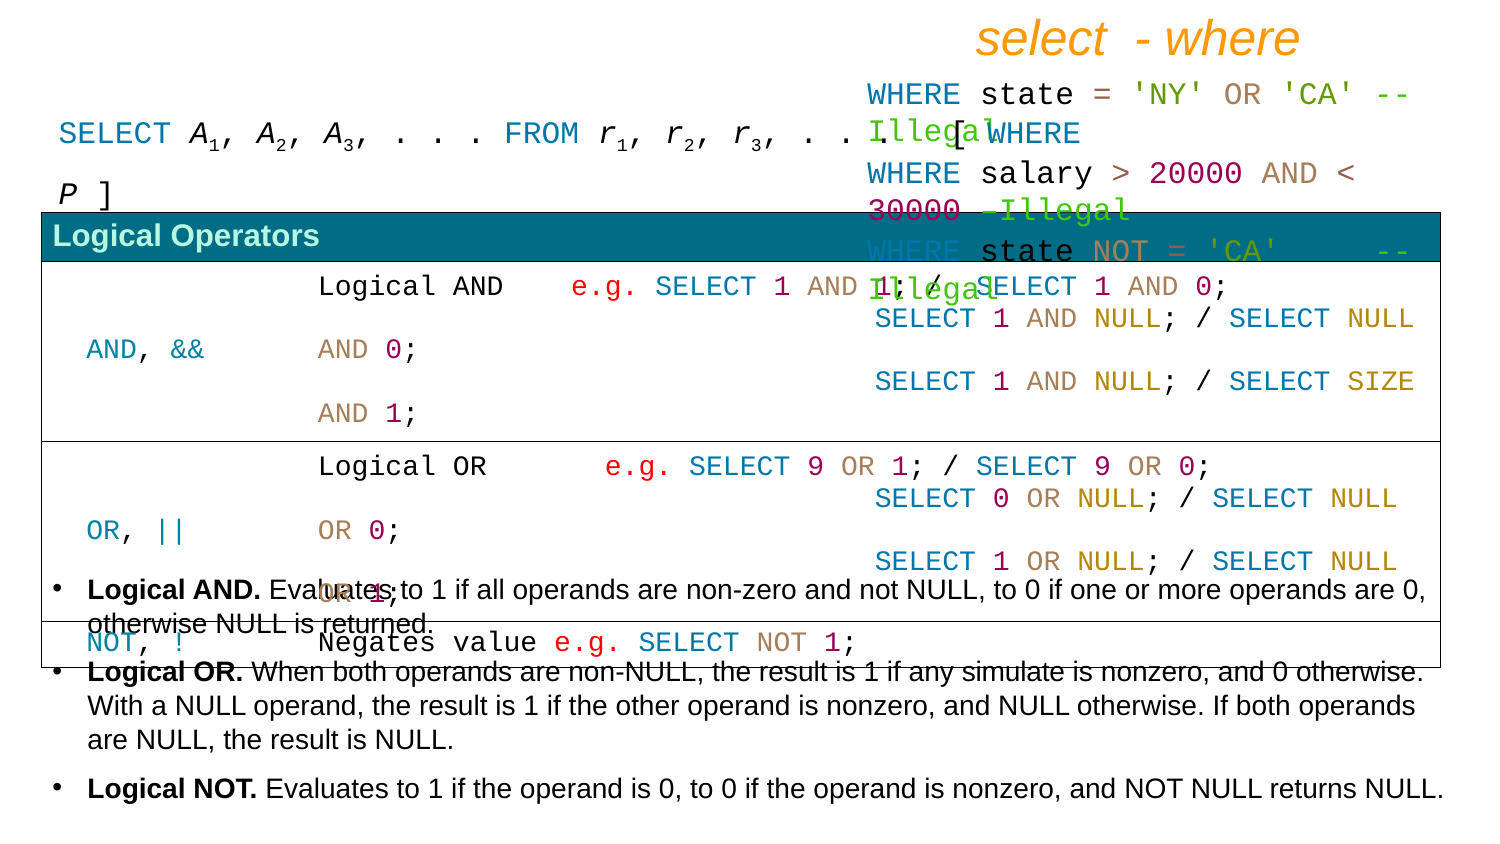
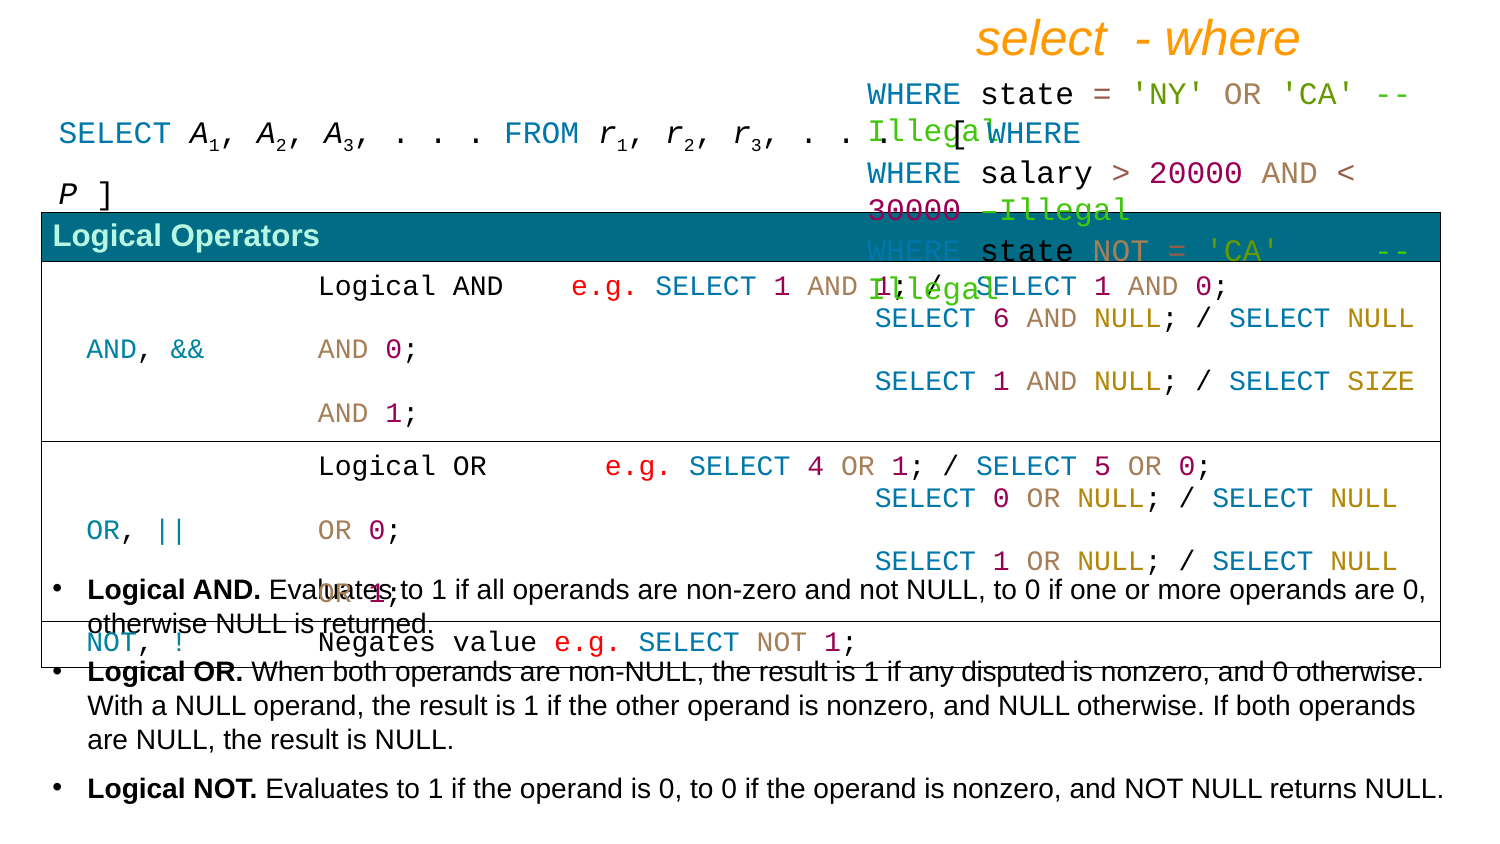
1 at (1001, 318): 1 -> 6
e.g SELECT 9: 9 -> 4
9 at (1103, 466): 9 -> 5
simulate: simulate -> disputed
